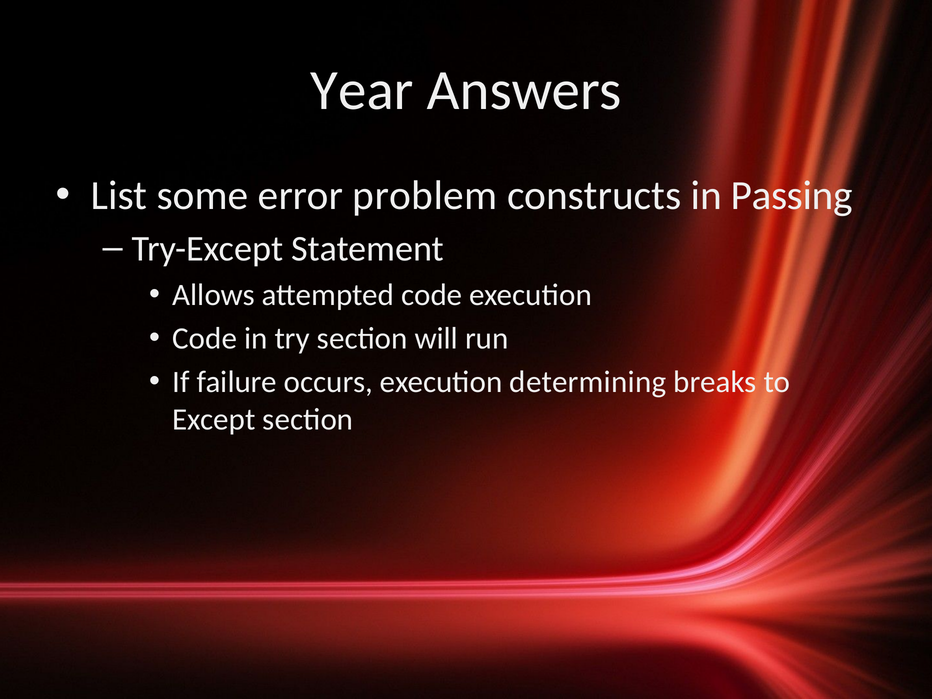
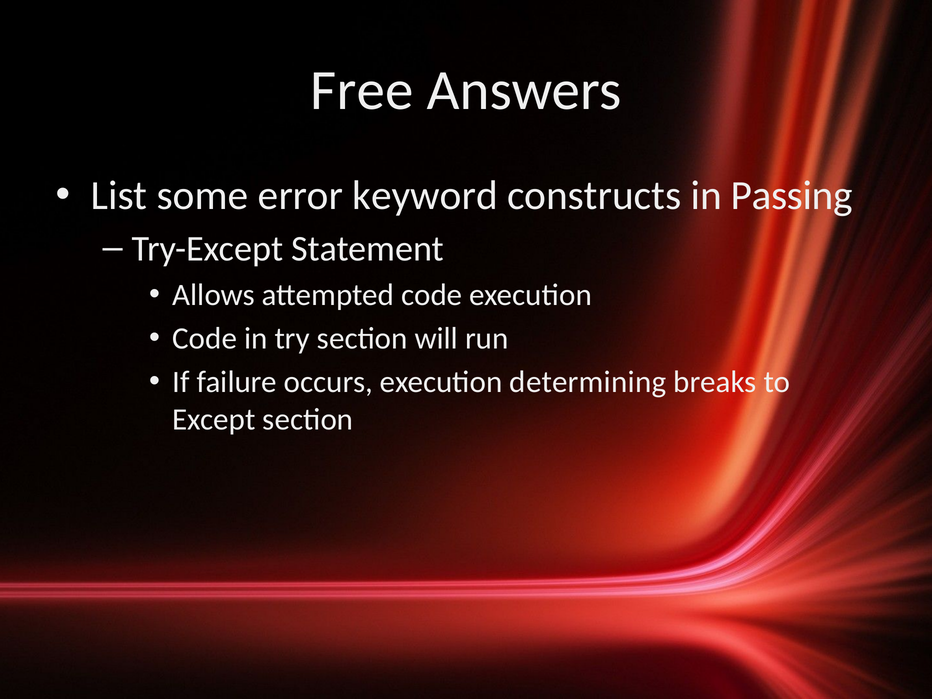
Year: Year -> Free
problem: problem -> keyword
